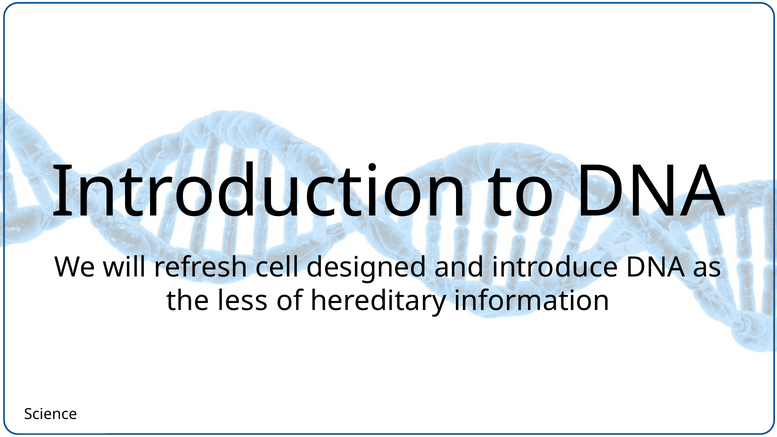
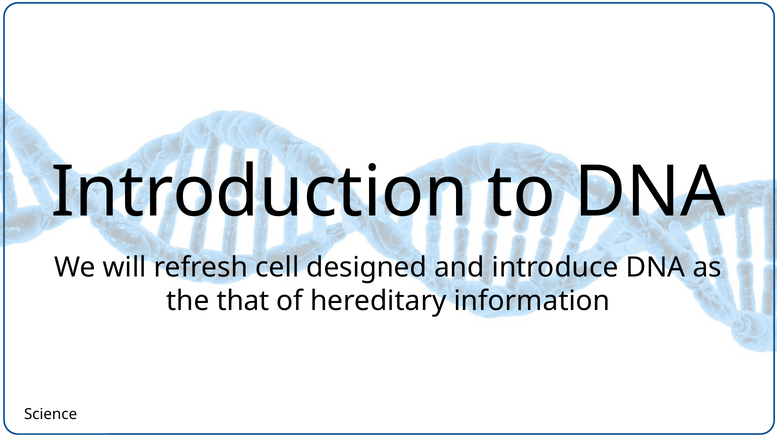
less: less -> that
